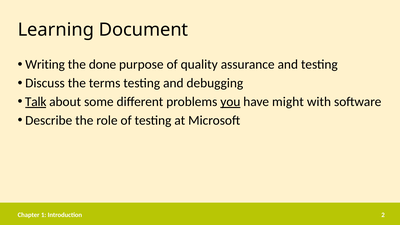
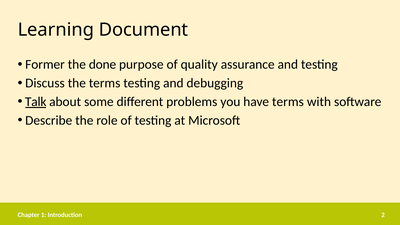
Writing: Writing -> Former
you underline: present -> none
have might: might -> terms
